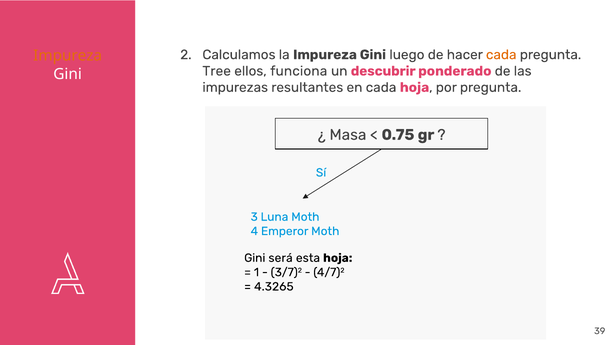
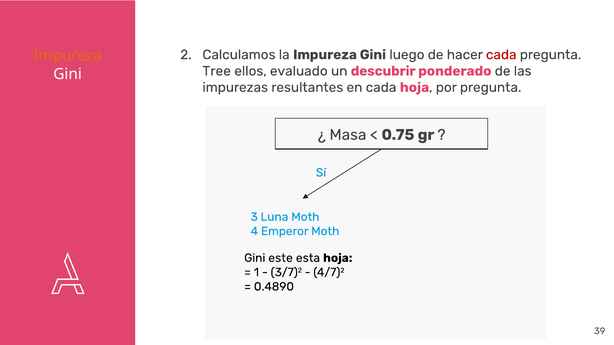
cada at (501, 55) colour: orange -> red
funciona: funciona -> evaluado
será: será -> este
4.3265: 4.3265 -> 0.4890
